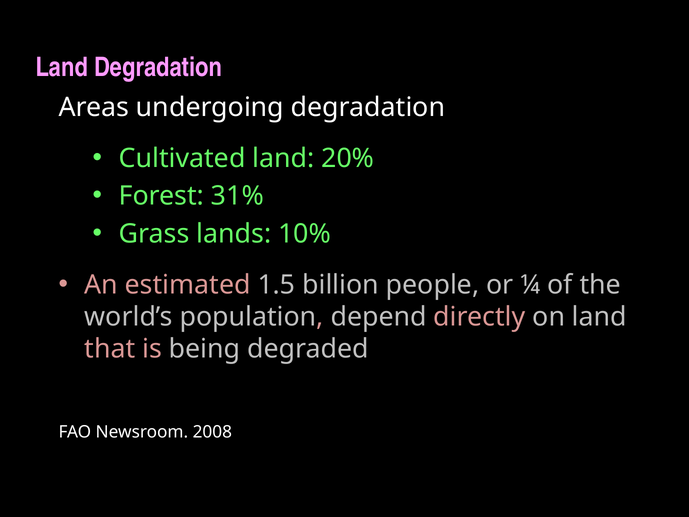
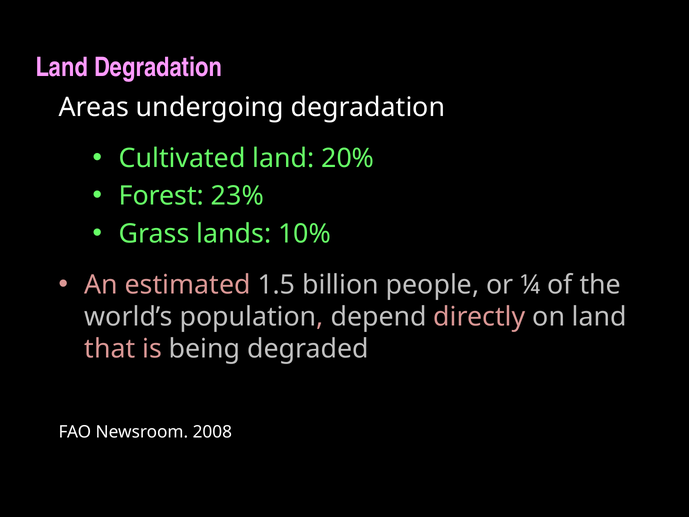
31%: 31% -> 23%
